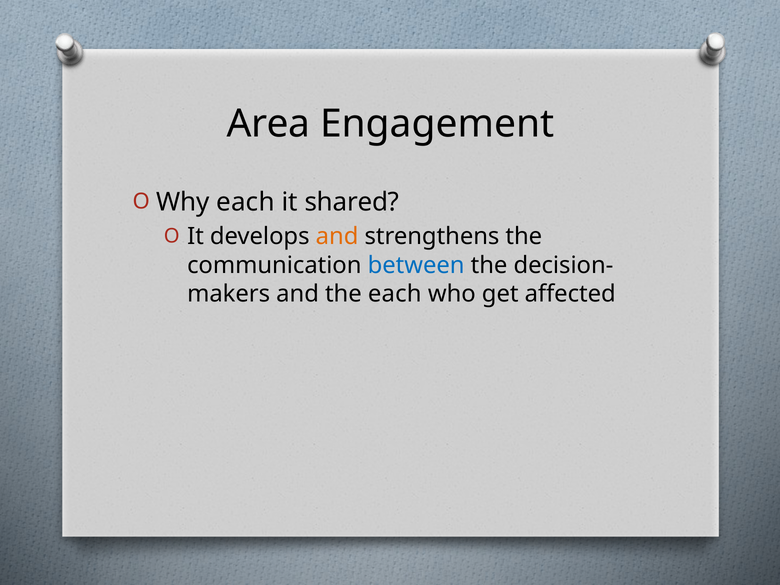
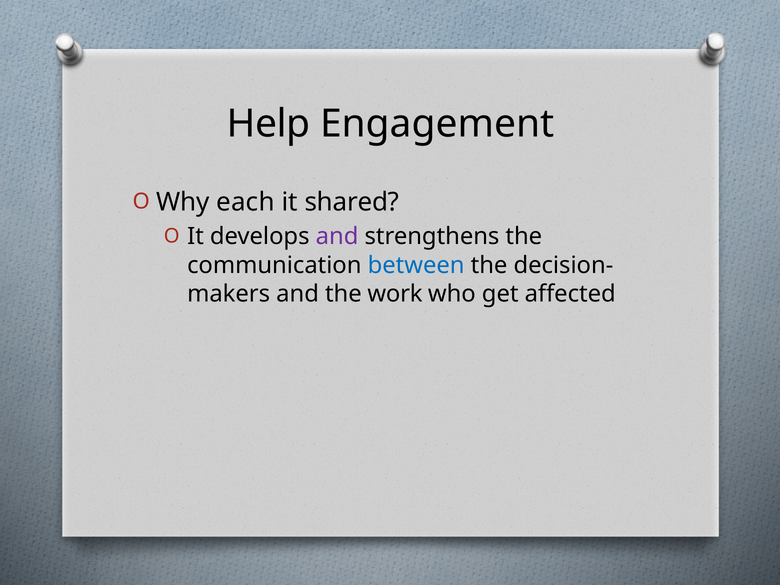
Area: Area -> Help
and at (337, 237) colour: orange -> purple
the each: each -> work
